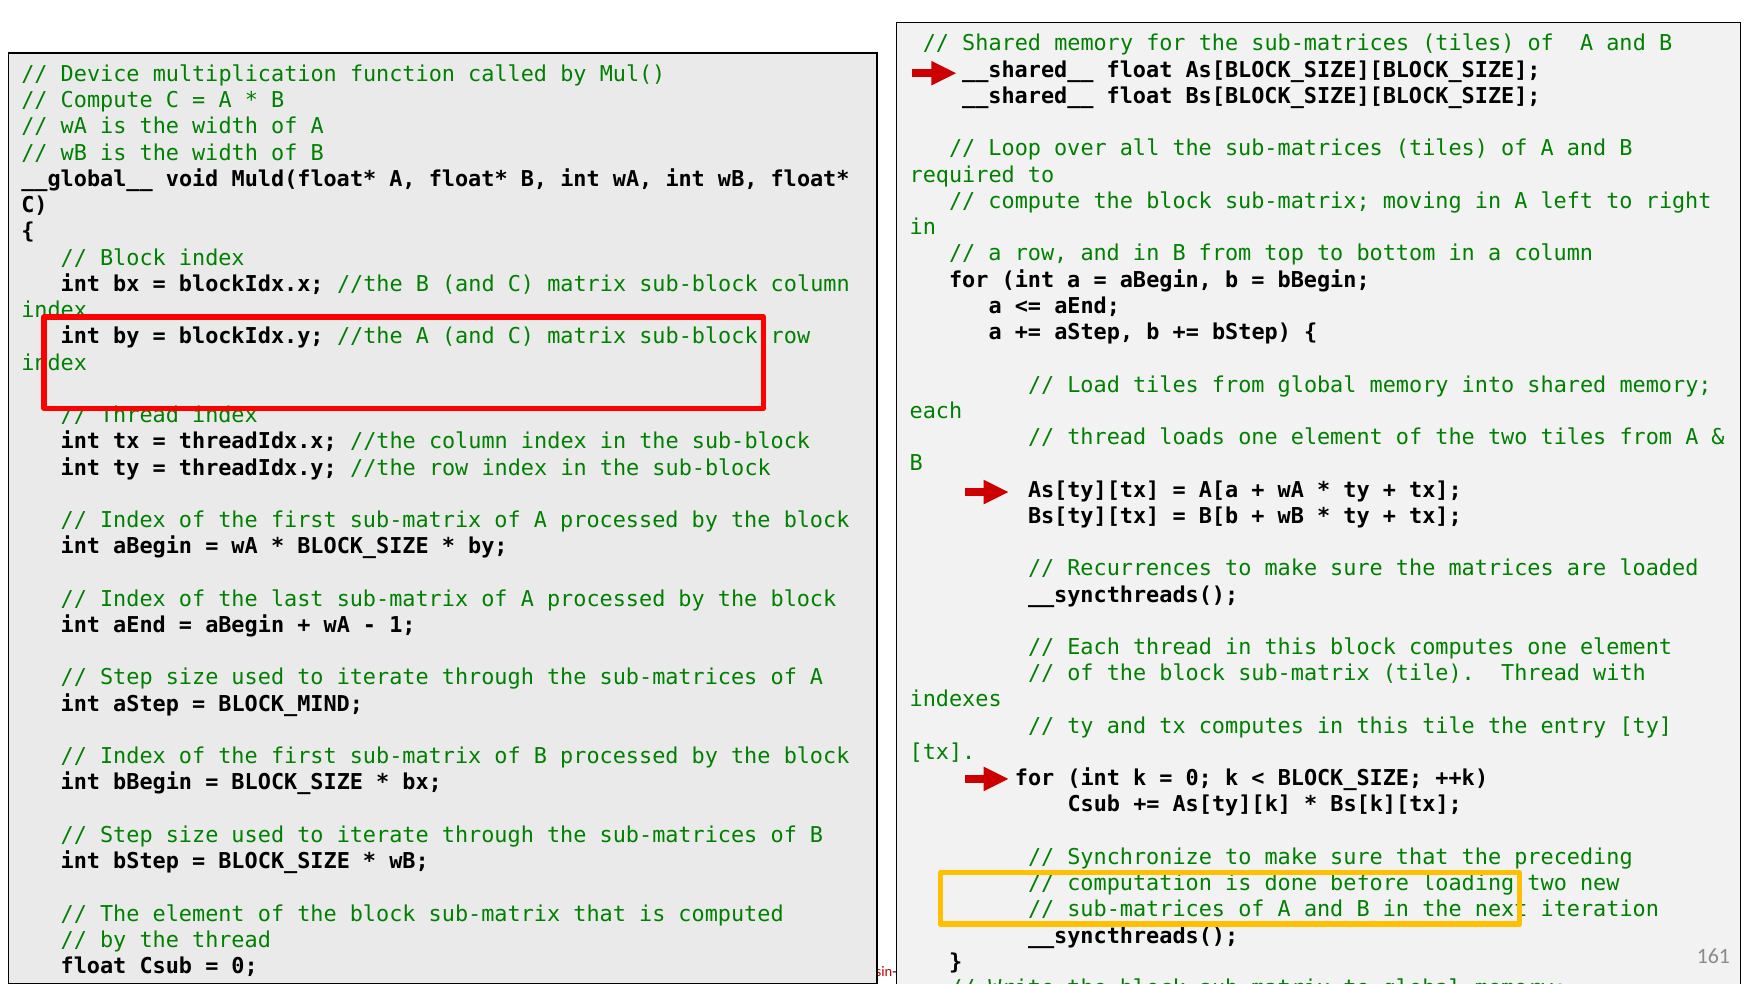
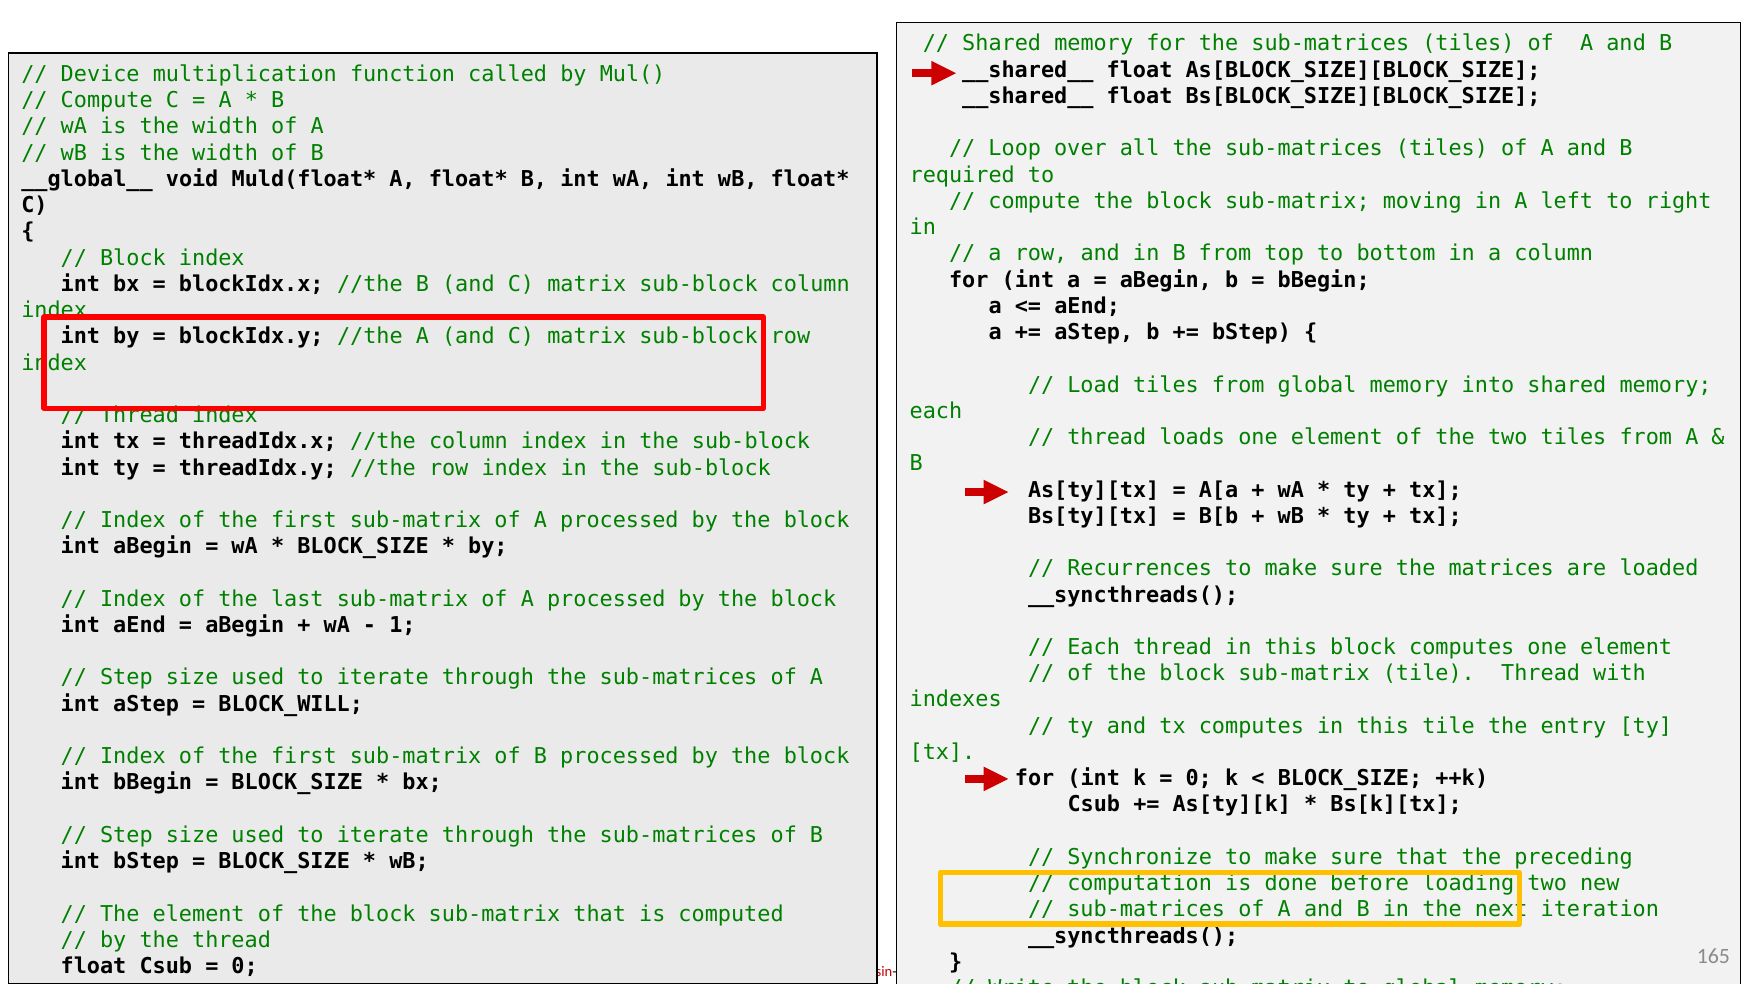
BLOCK_MIND: BLOCK_MIND -> BLOCK_WILL
161: 161 -> 165
